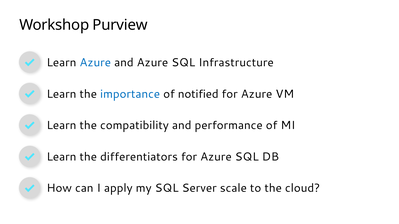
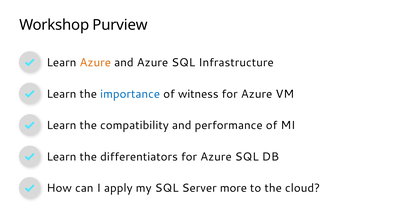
Azure at (95, 63) colour: blue -> orange
notified: notified -> witness
scale: scale -> more
